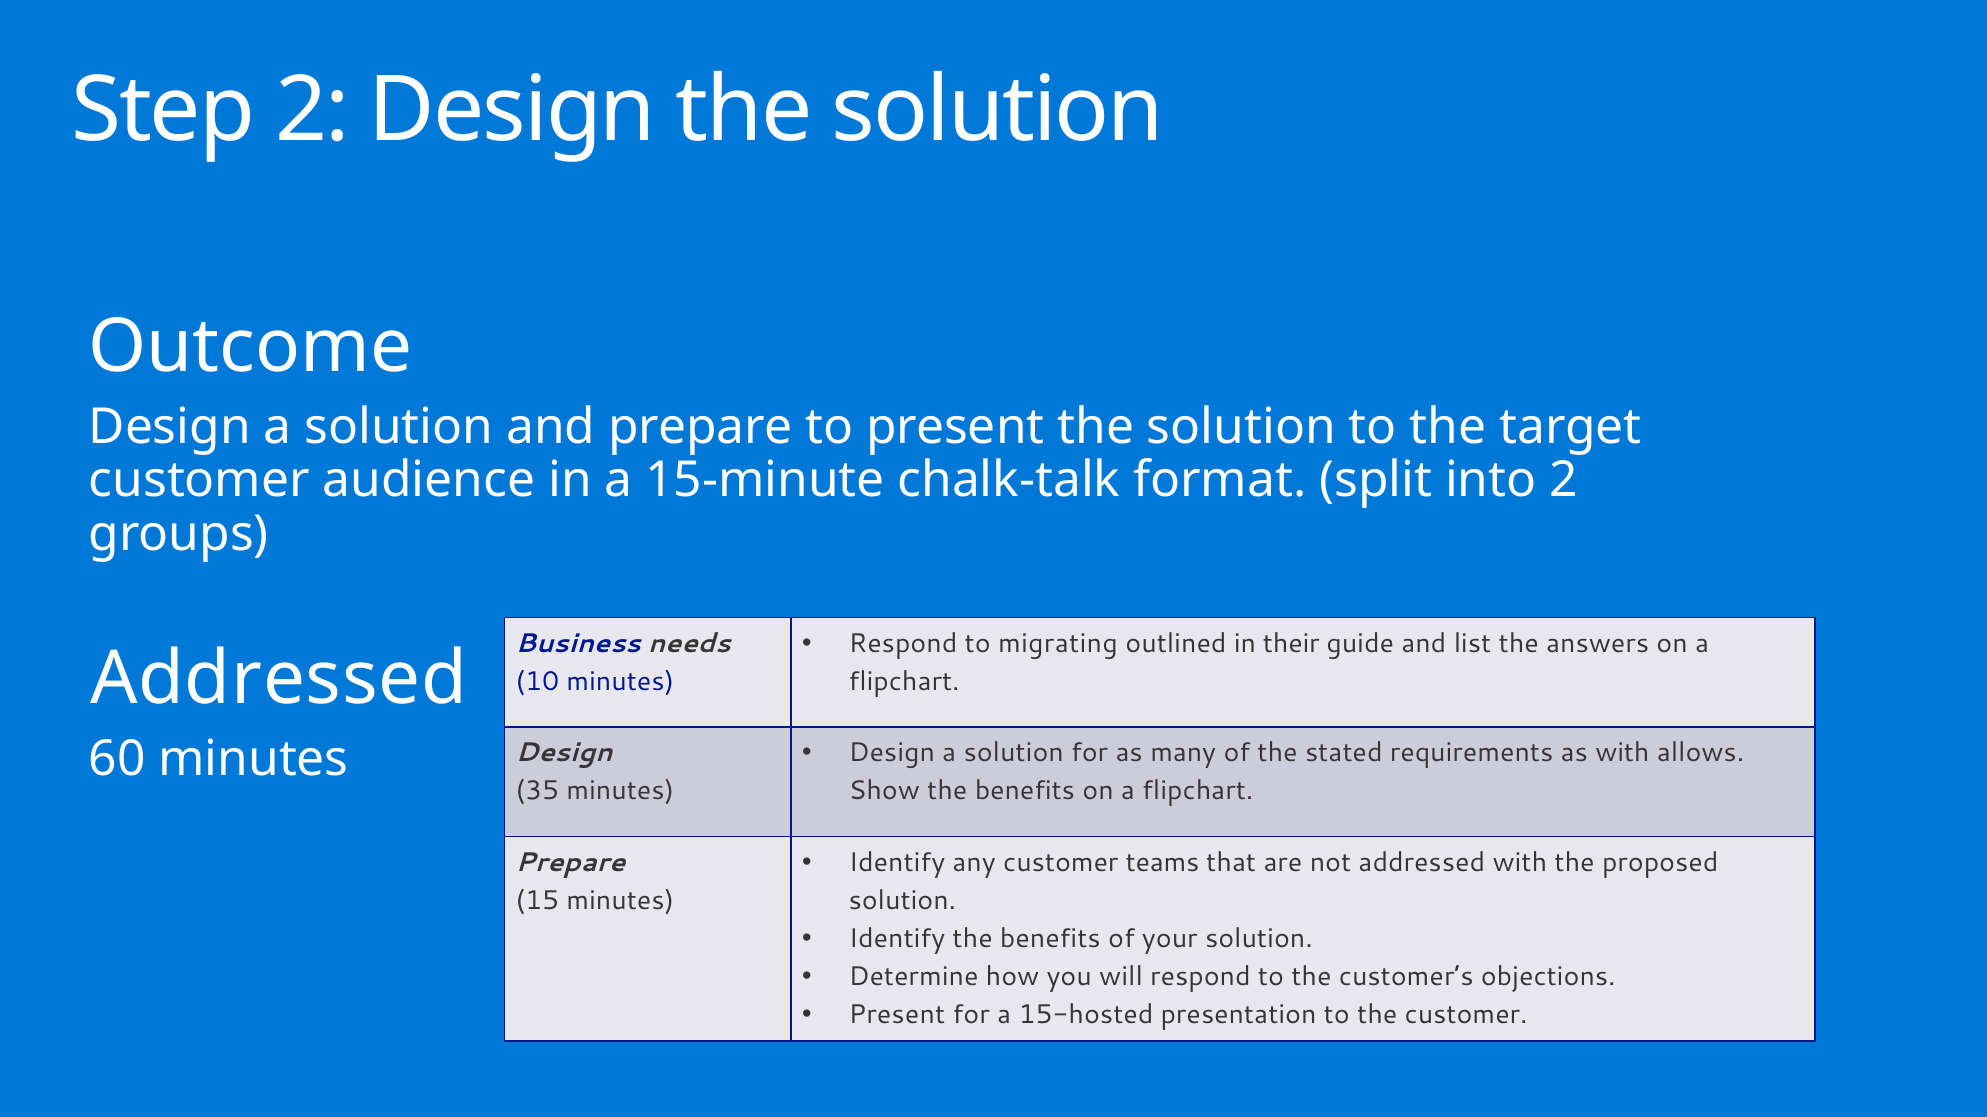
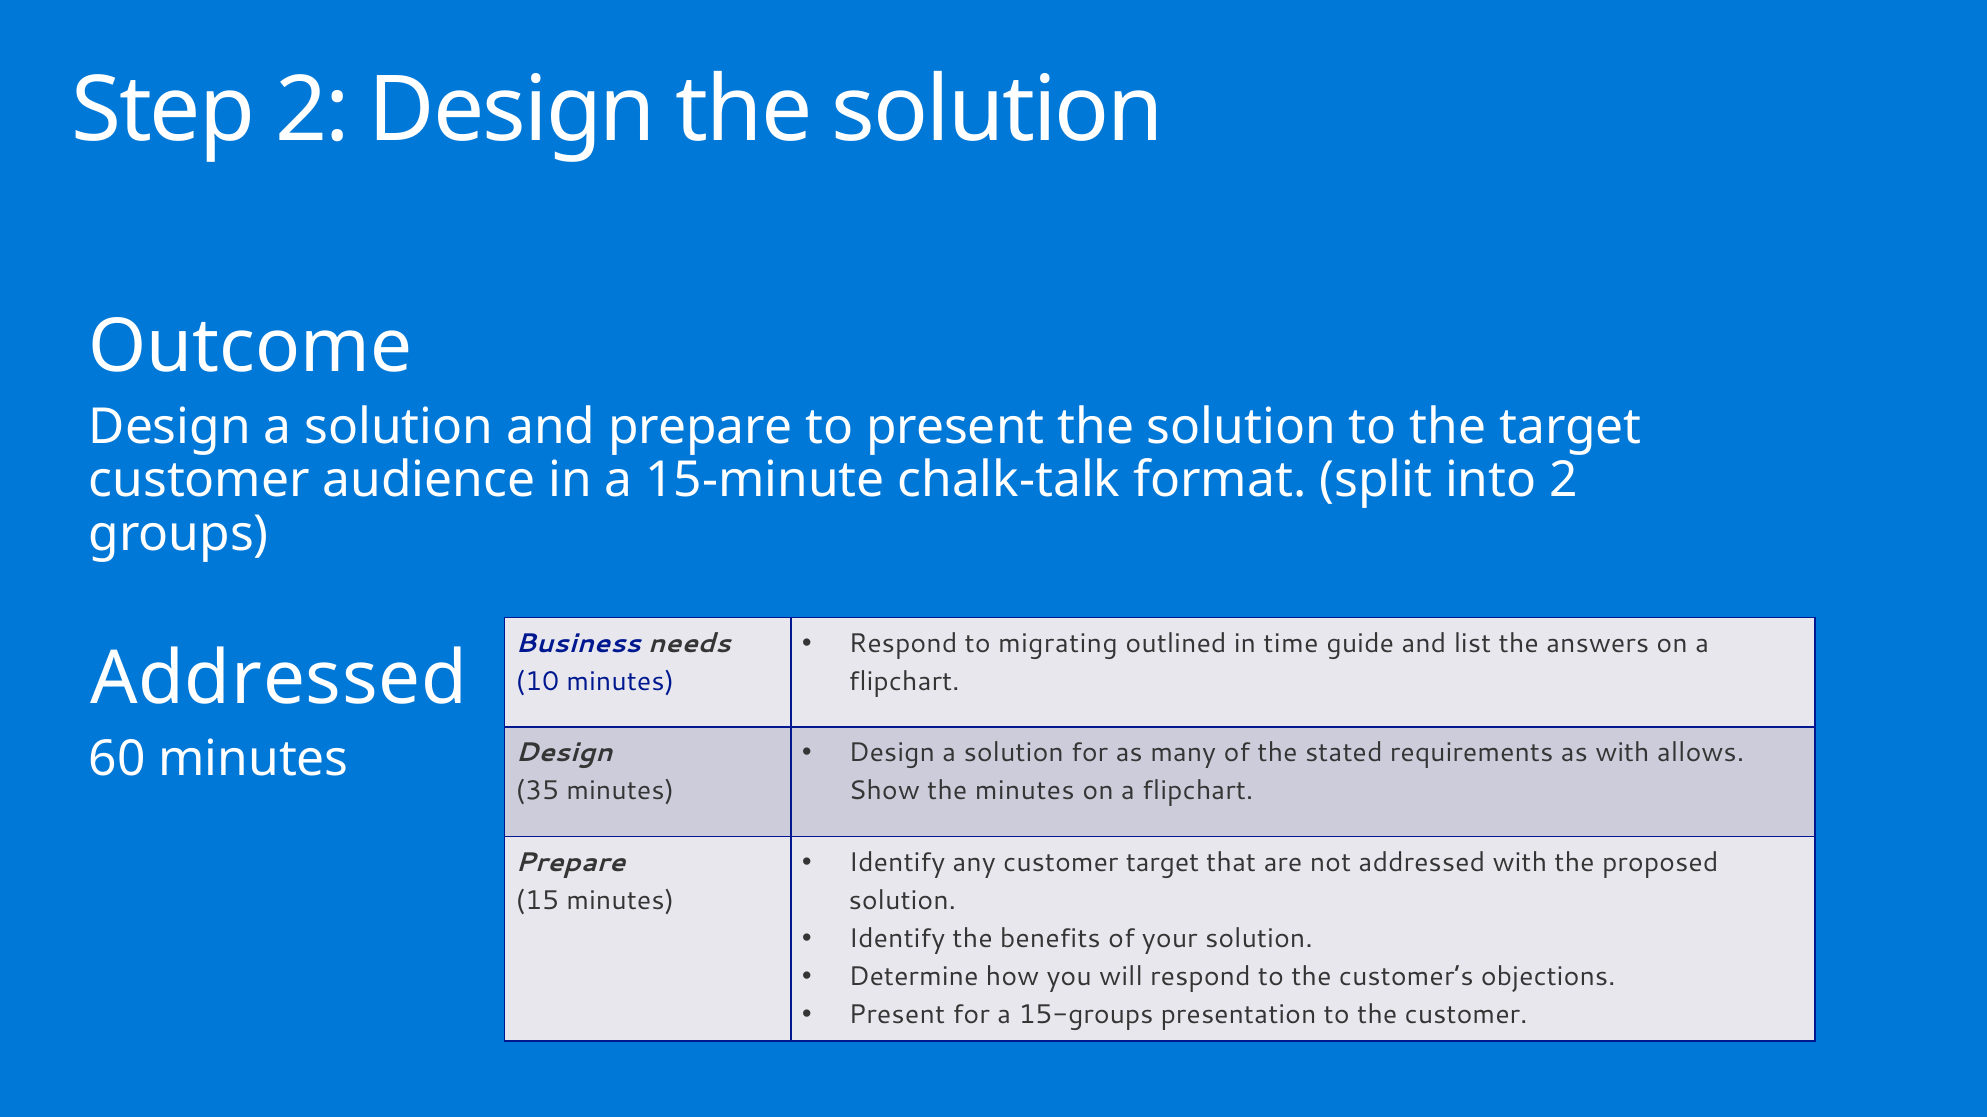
their: their -> time
Show the benefits: benefits -> minutes
customer teams: teams -> target
15-hosted: 15-hosted -> 15-groups
